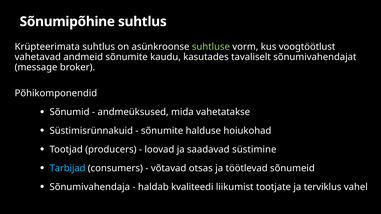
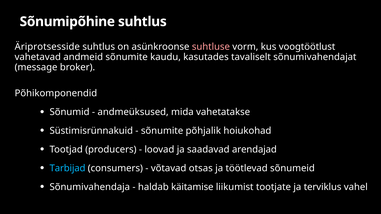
Krüpteerimata: Krüpteerimata -> Äriprotsesside
suhtluse colour: light green -> pink
halduse: halduse -> põhjalik
süstimine: süstimine -> arendajad
kvaliteedi: kvaliteedi -> käitamise
